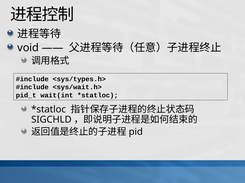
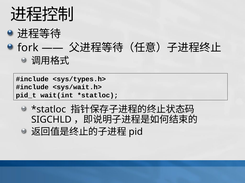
void: void -> fork
